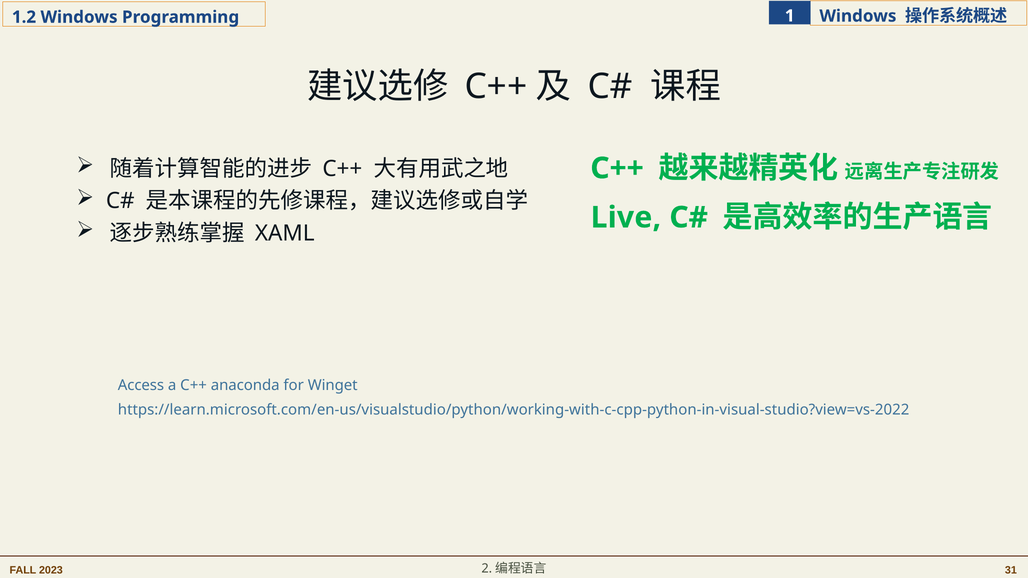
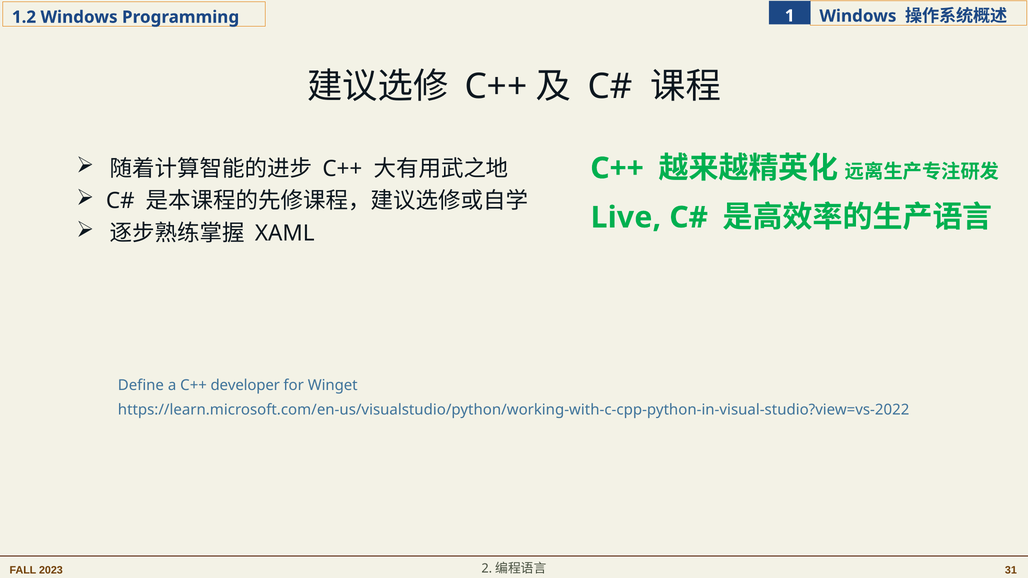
Access: Access -> Define
anaconda: anaconda -> developer
